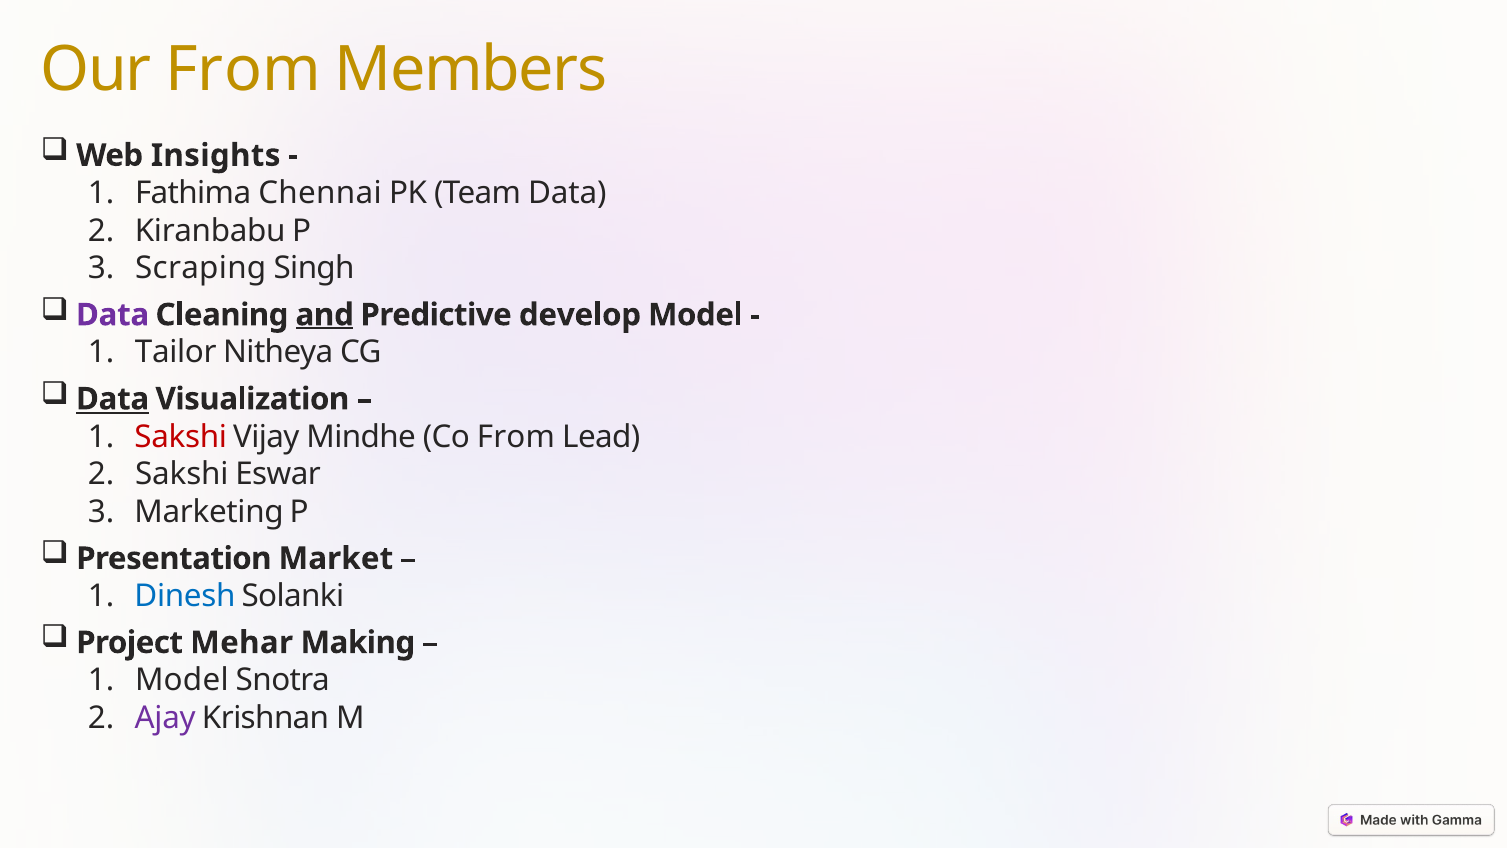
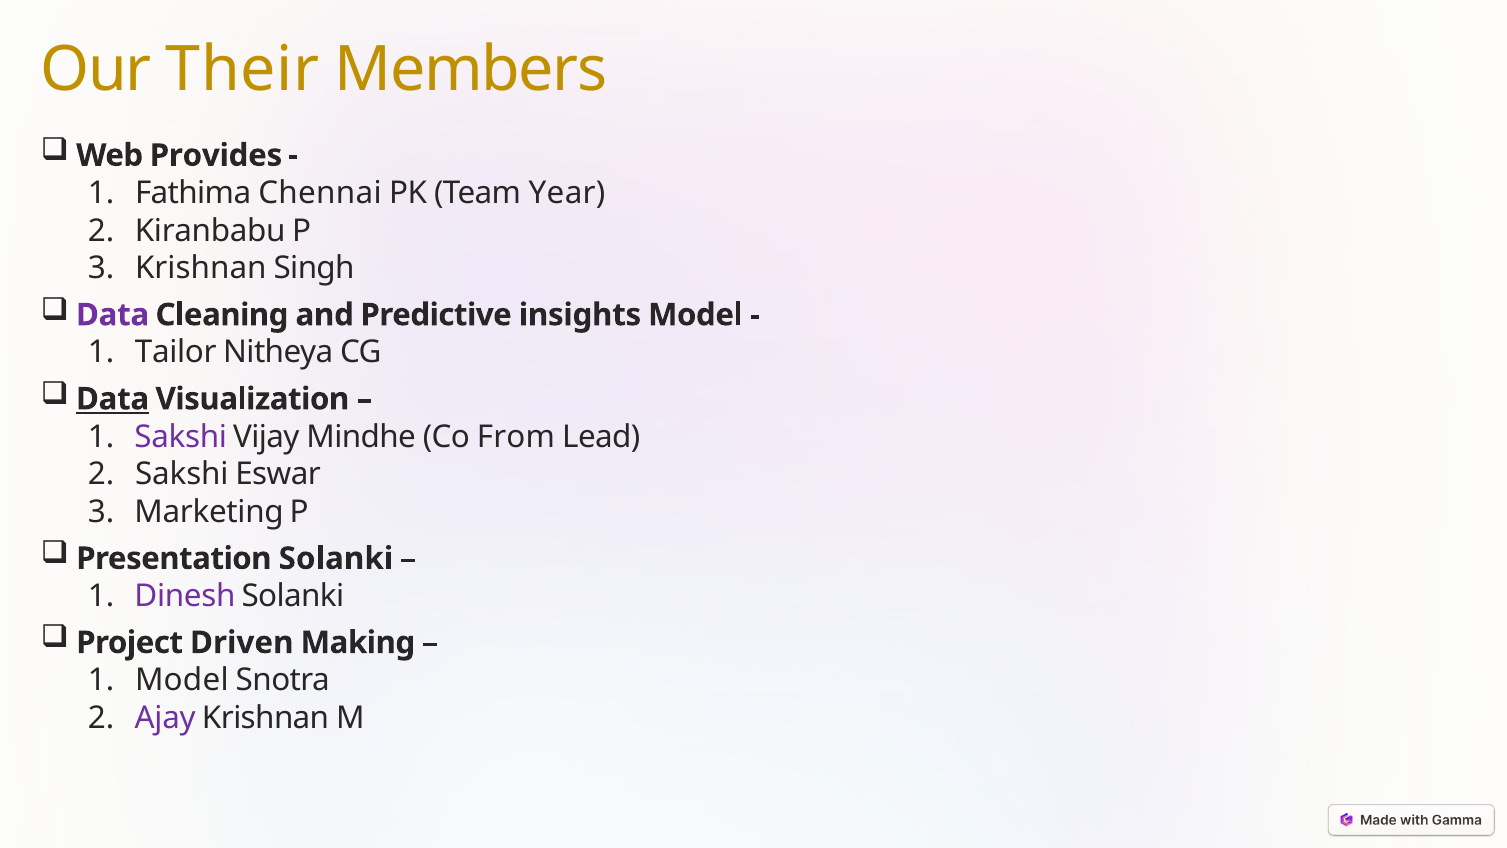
Our From: From -> Their
Insights: Insights -> Provides
Team Data: Data -> Year
Scraping at (201, 268): Scraping -> Krishnan
and underline: present -> none
develop: develop -> insights
Sakshi at (181, 437) colour: red -> purple
Presentation Market: Market -> Solanki
Dinesh colour: blue -> purple
Mehar: Mehar -> Driven
